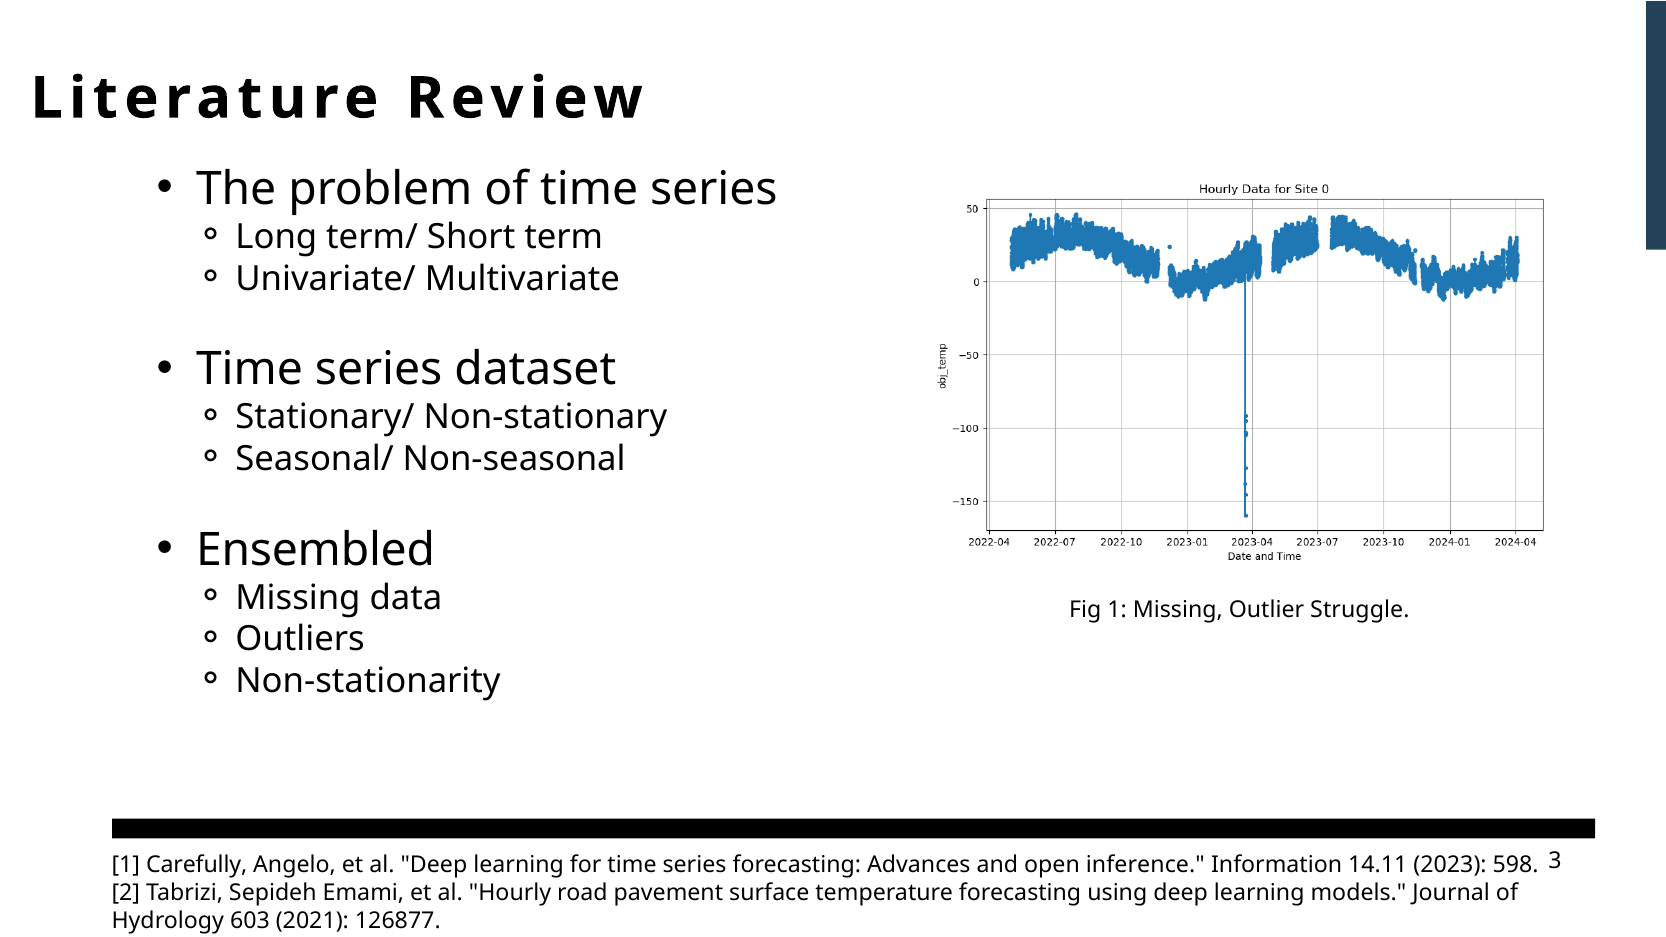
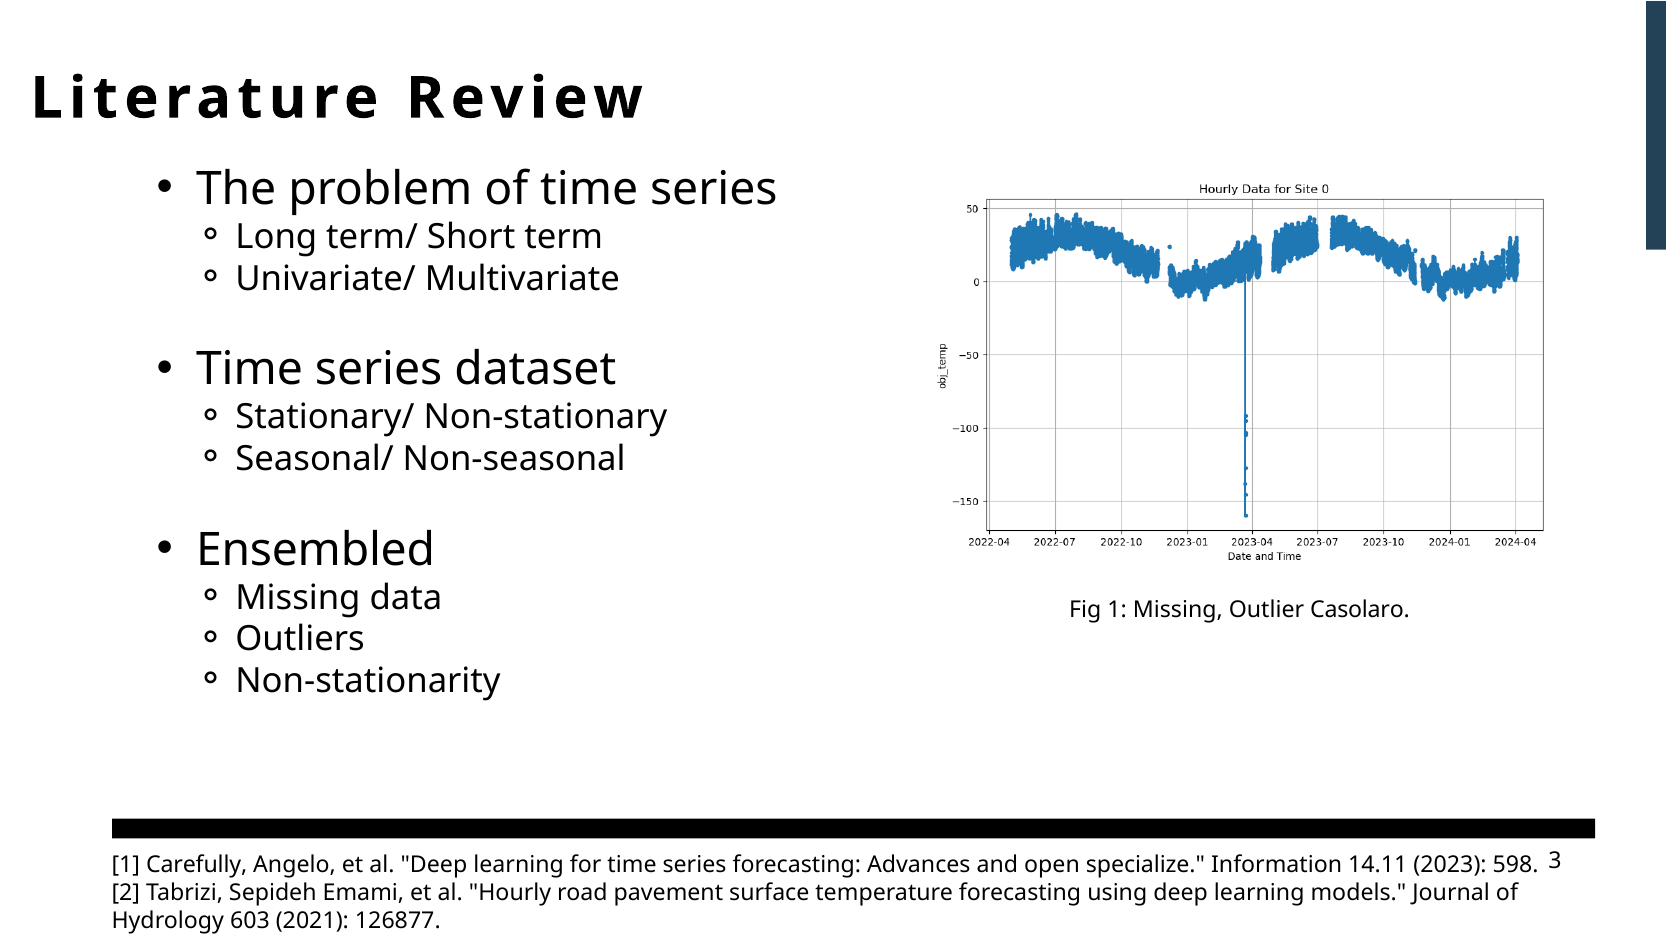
Struggle: Struggle -> Casolaro
inference: inference -> specialize
